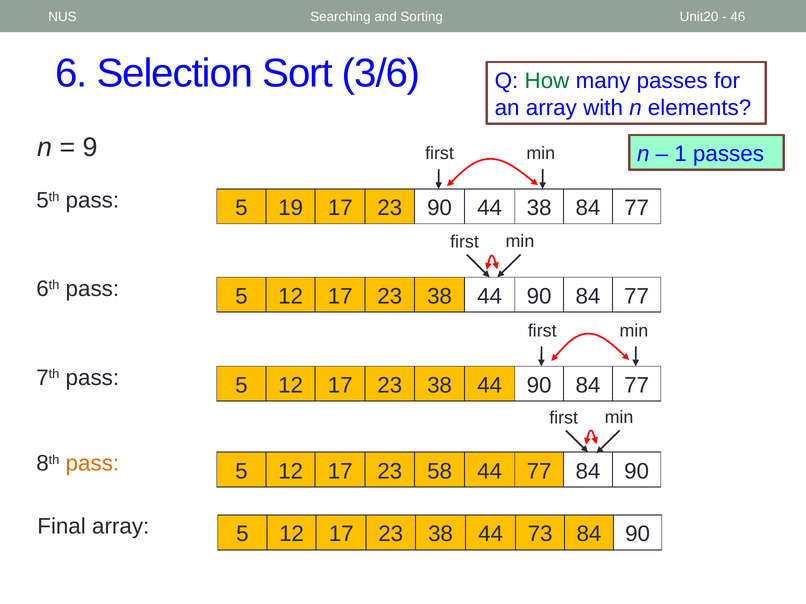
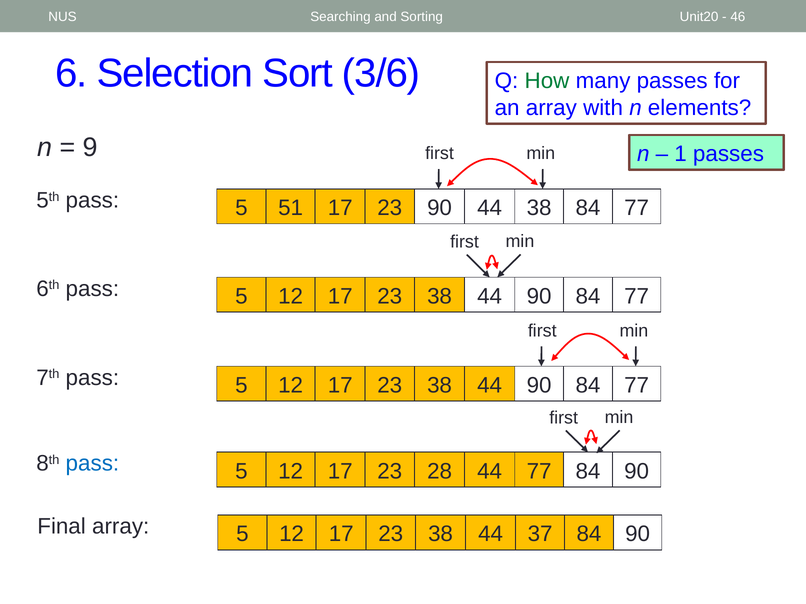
19: 19 -> 51
pass at (92, 464) colour: orange -> blue
58: 58 -> 28
73: 73 -> 37
